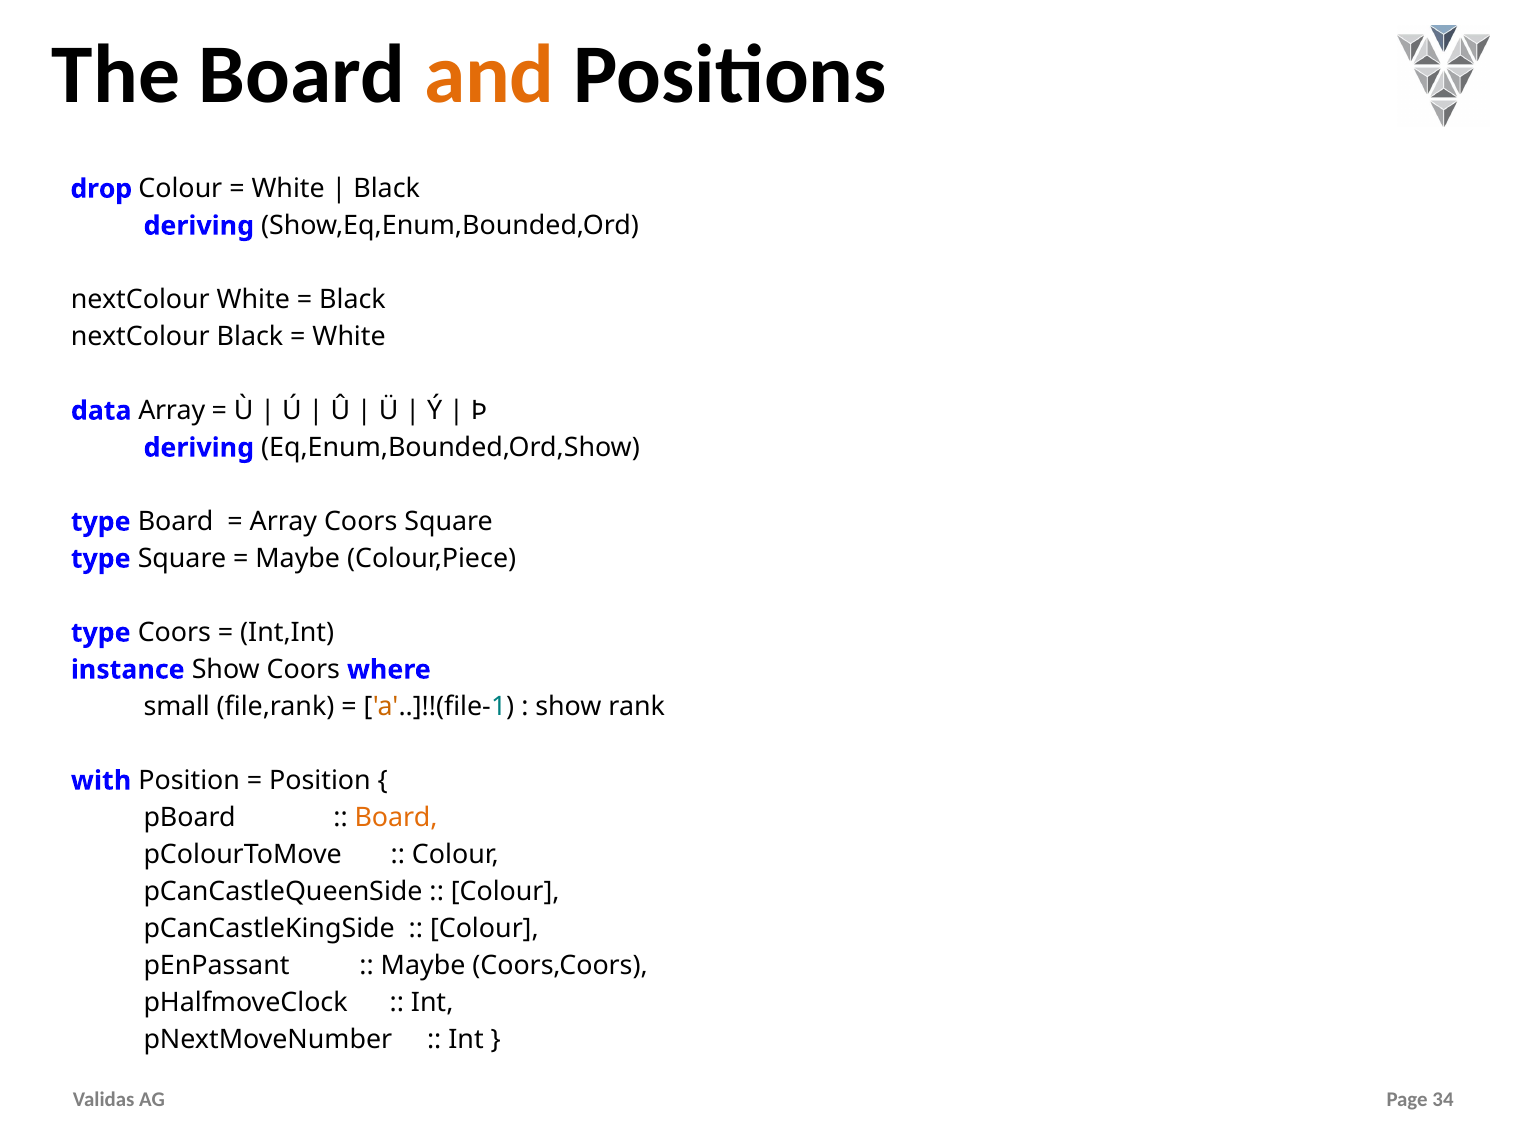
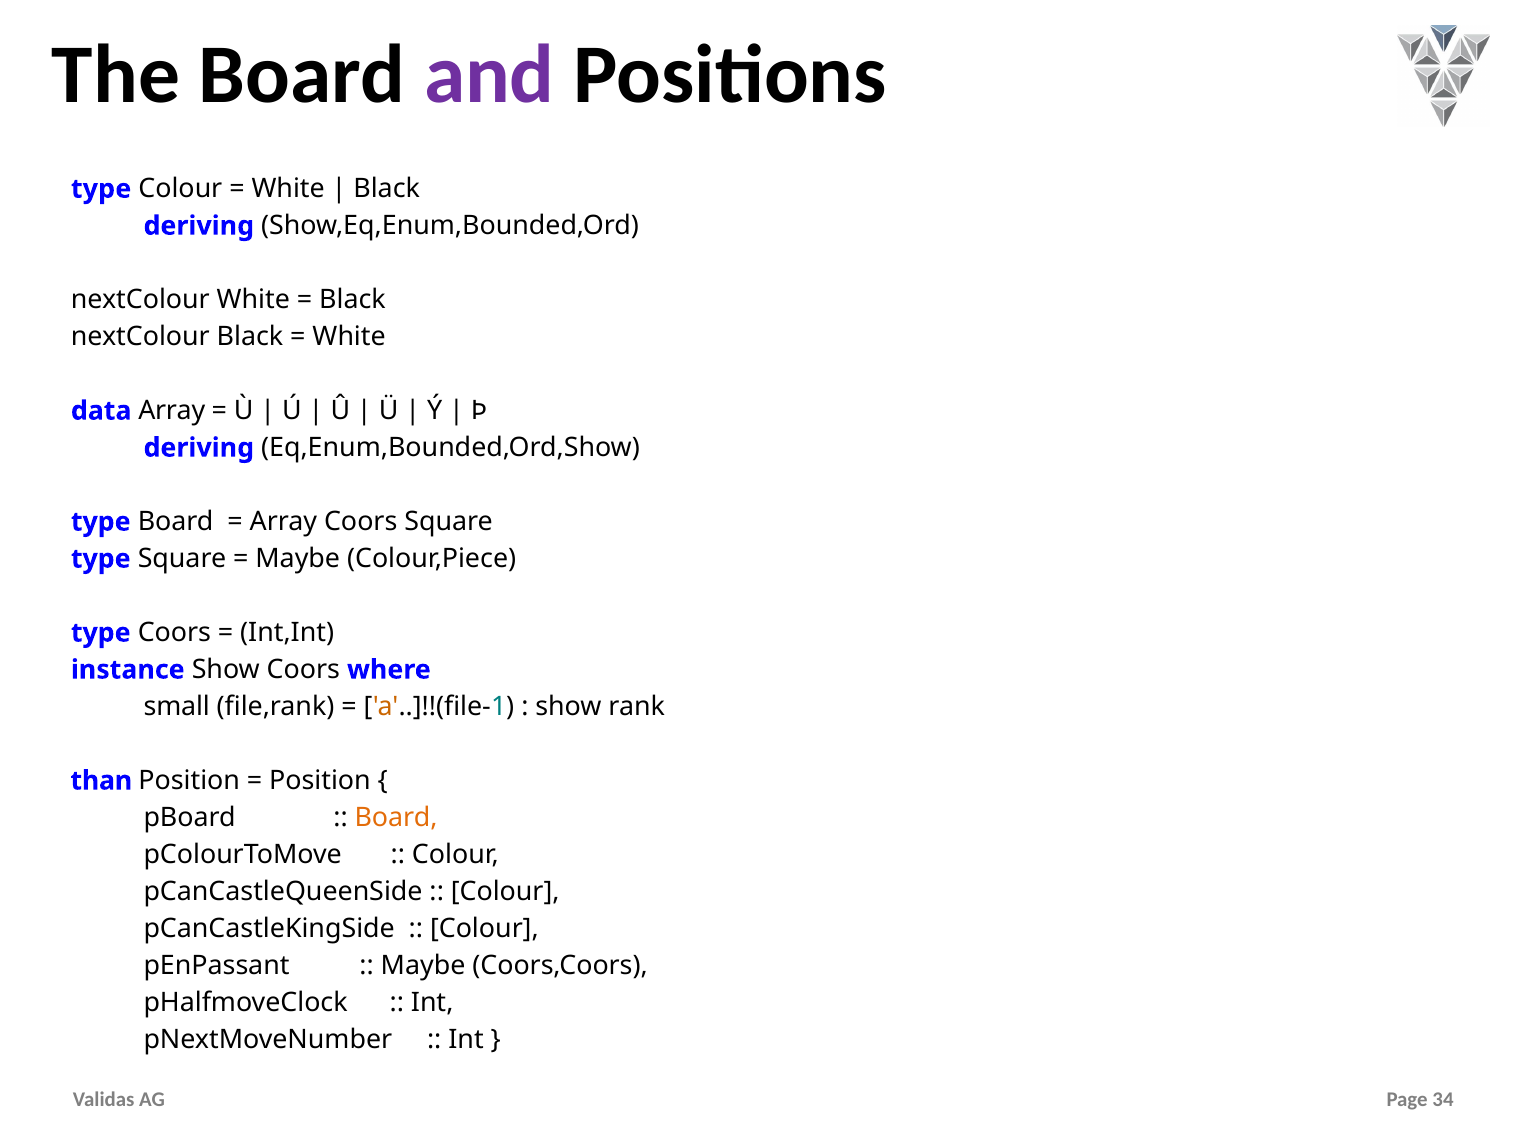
and colour: orange -> purple
drop at (101, 189): drop -> type
with: with -> than
